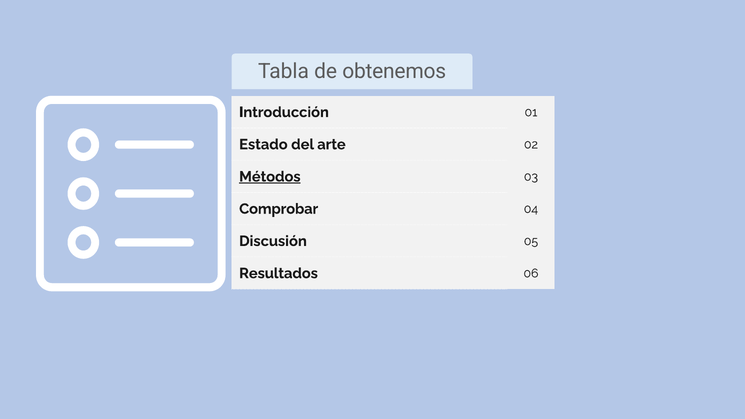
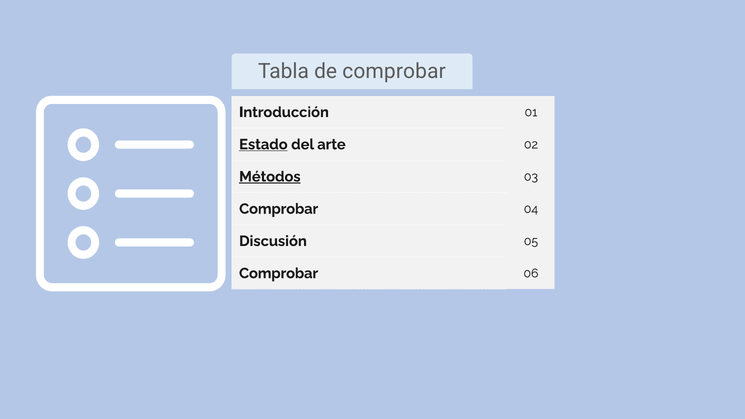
de obtenemos: obtenemos -> comprobar
Estado underline: none -> present
Resultados at (279, 273): Resultados -> Comprobar
